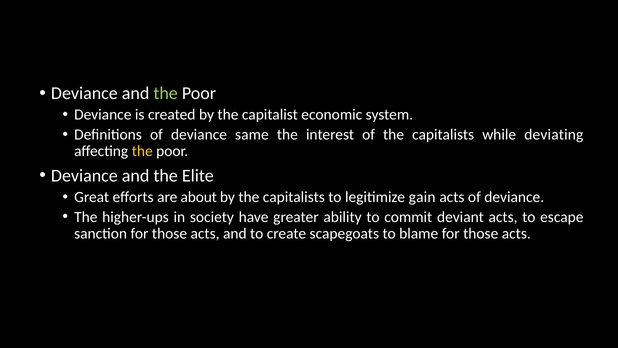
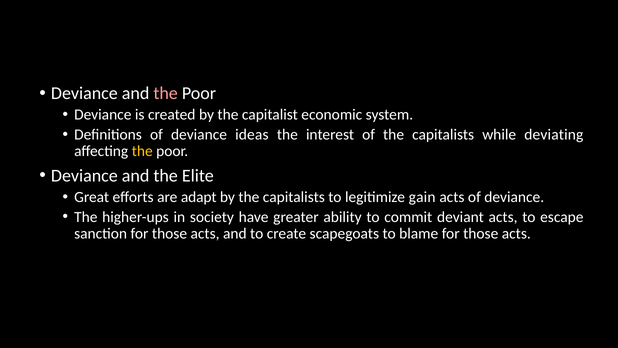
the at (166, 93) colour: light green -> pink
same: same -> ideas
about: about -> adapt
